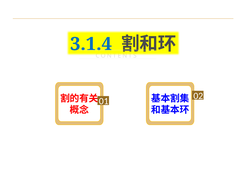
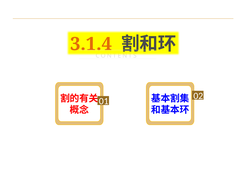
3.1.4 colour: blue -> orange
